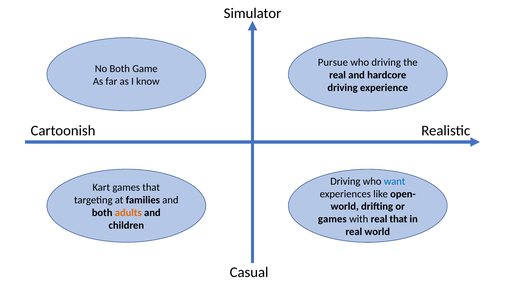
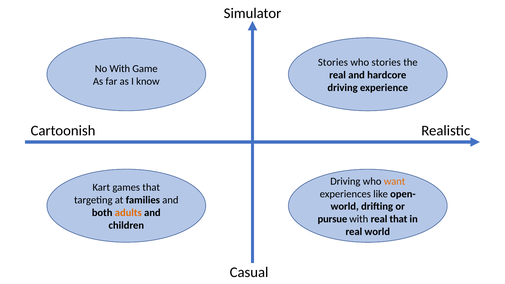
Pursue at (333, 62): Pursue -> Stories
who driving: driving -> stories
No Both: Both -> With
want colour: blue -> orange
games at (332, 219): games -> pursue
